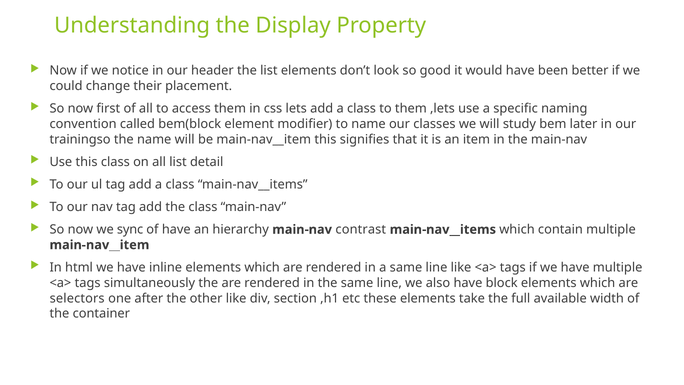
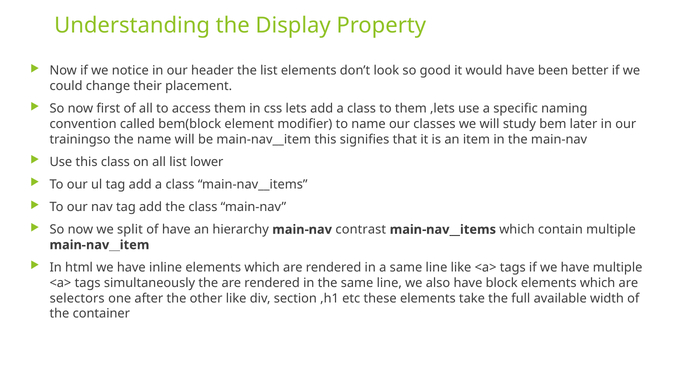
detail: detail -> lower
sync: sync -> split
